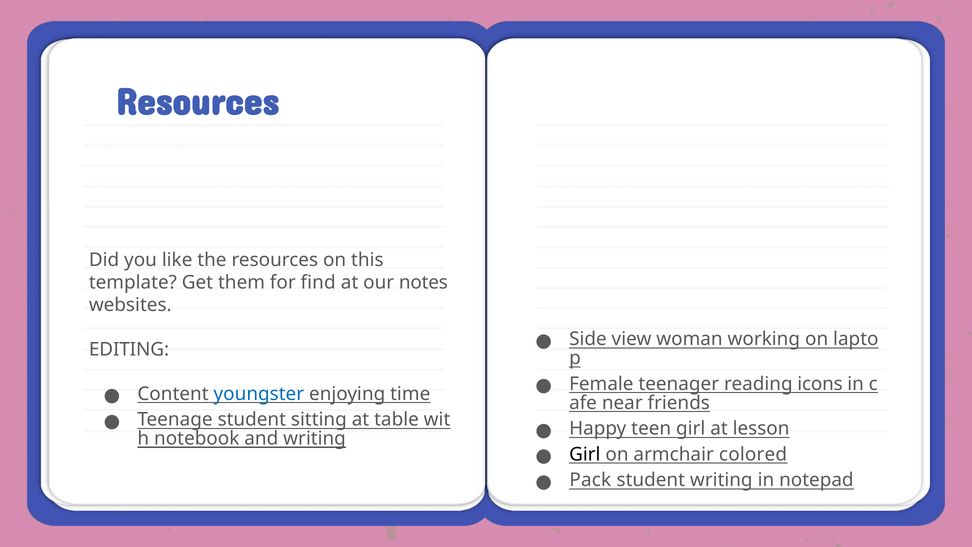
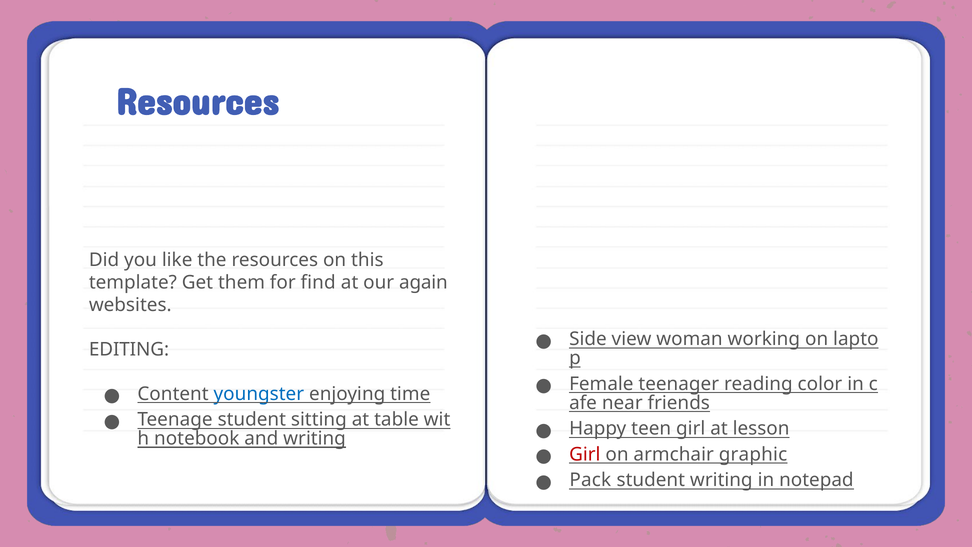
notes: notes -> again
icons: icons -> color
Girl at (585, 454) colour: black -> red
colored: colored -> graphic
